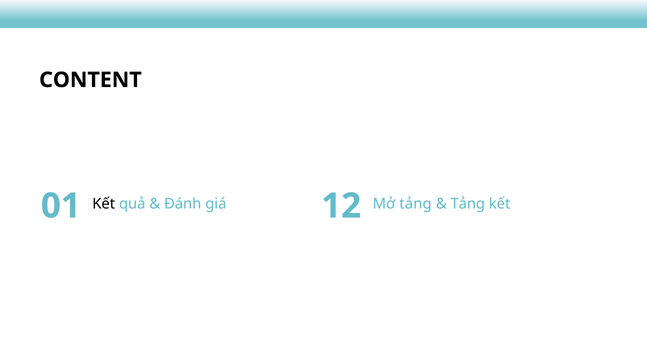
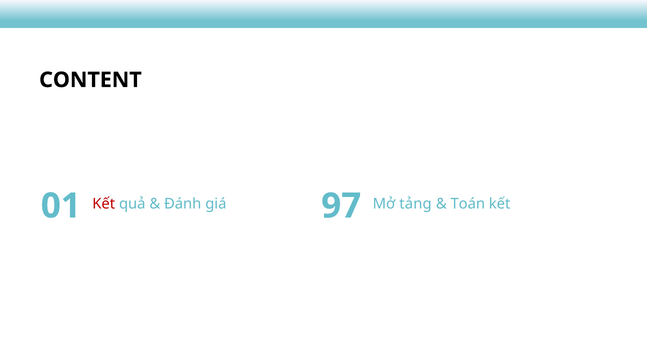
Kết at (104, 204) colour: black -> red
12: 12 -> 97
Tảng at (468, 204): Tảng -> Toán
